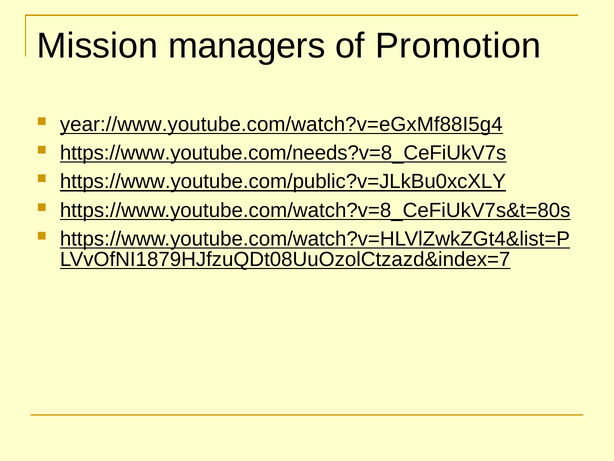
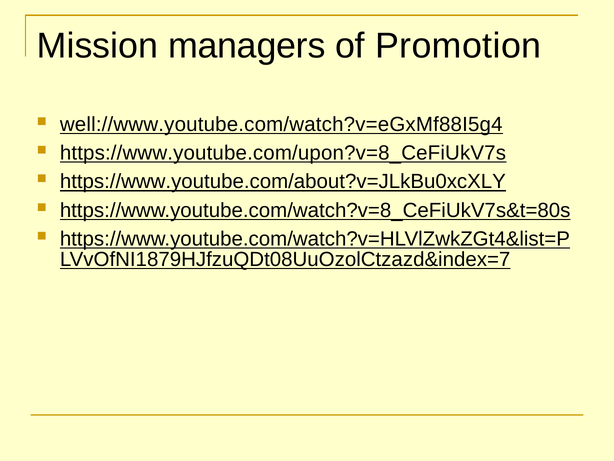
year://www.youtube.com/watch?v=eGxMf88I5g4: year://www.youtube.com/watch?v=eGxMf88I5g4 -> well://www.youtube.com/watch?v=eGxMf88I5g4
https://www.youtube.com/needs?v=8_CeFiUkV7s: https://www.youtube.com/needs?v=8_CeFiUkV7s -> https://www.youtube.com/upon?v=8_CeFiUkV7s
https://www.youtube.com/public?v=JLkBu0xcXLY: https://www.youtube.com/public?v=JLkBu0xcXLY -> https://www.youtube.com/about?v=JLkBu0xcXLY
